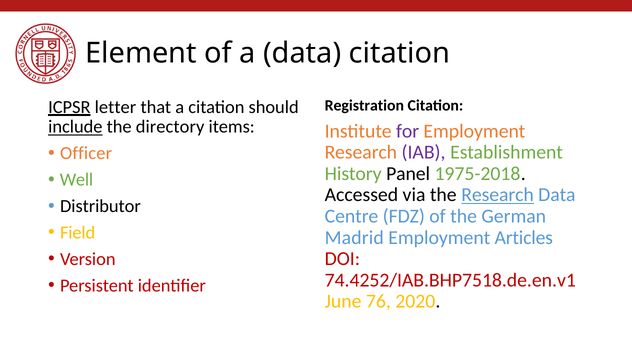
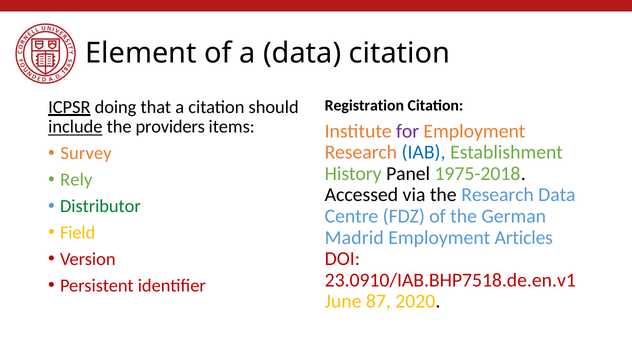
letter: letter -> doing
directory: directory -> providers
Officer: Officer -> Survey
IAB colour: purple -> blue
Well: Well -> Rely
Research at (498, 195) underline: present -> none
Distributor colour: black -> green
74.4252/IAB.BHP7518.de.en.v1: 74.4252/IAB.BHP7518.de.en.v1 -> 23.0910/IAB.BHP7518.de.en.v1
76: 76 -> 87
